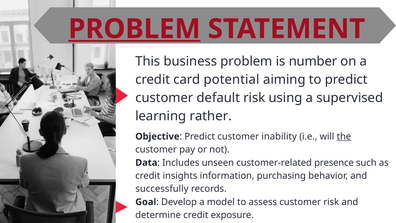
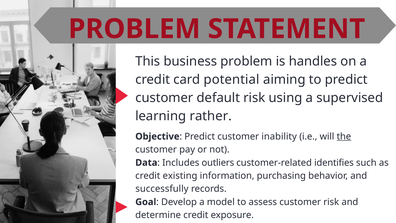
PROBLEM at (134, 29) underline: present -> none
number: number -> handles
unseen: unseen -> outliers
presence: presence -> identifies
insights: insights -> existing
